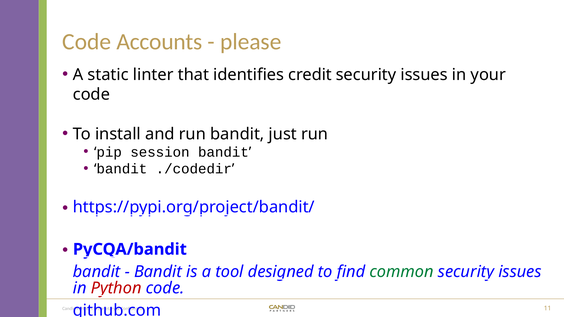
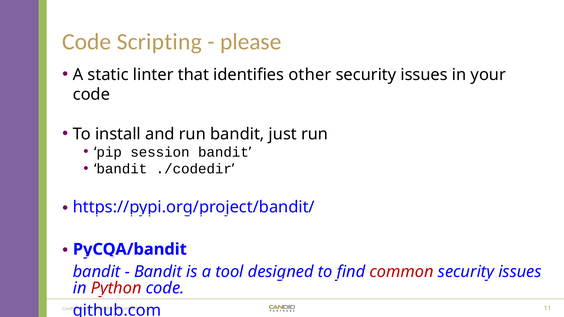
Accounts: Accounts -> Scripting
credit: credit -> other
common colour: green -> red
